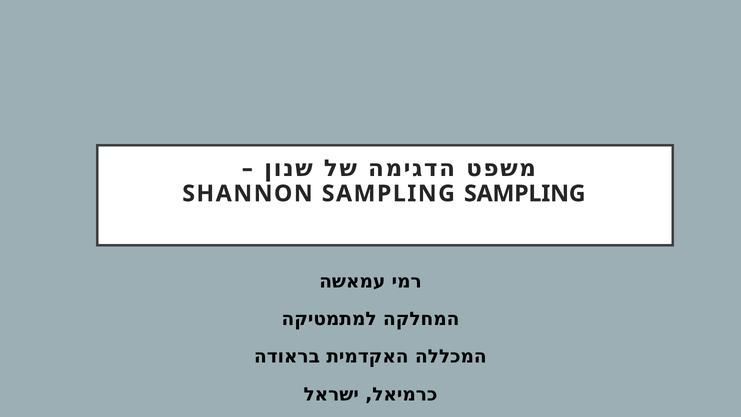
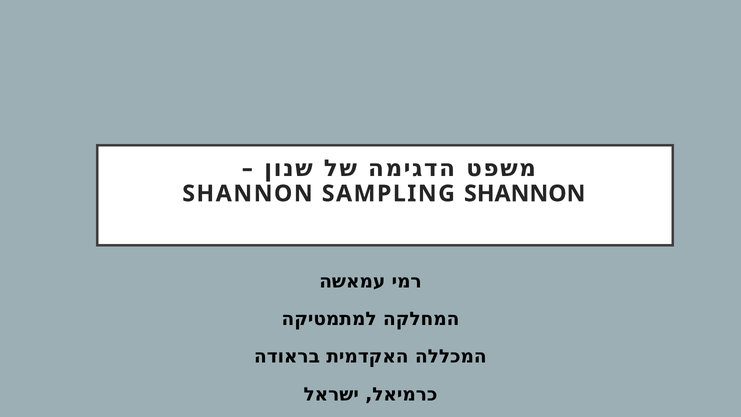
SAMPLING SAMPLING: SAMPLING -> SHANNON
